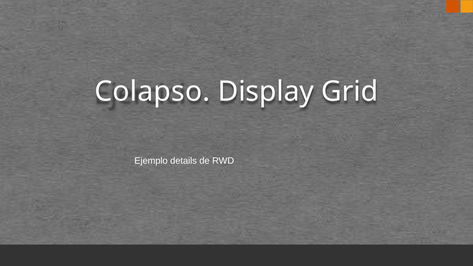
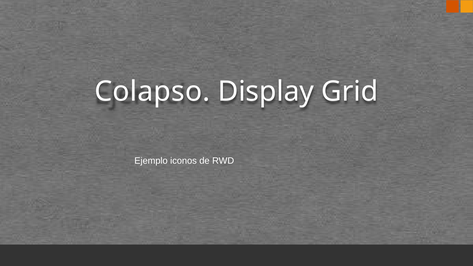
details: details -> iconos
